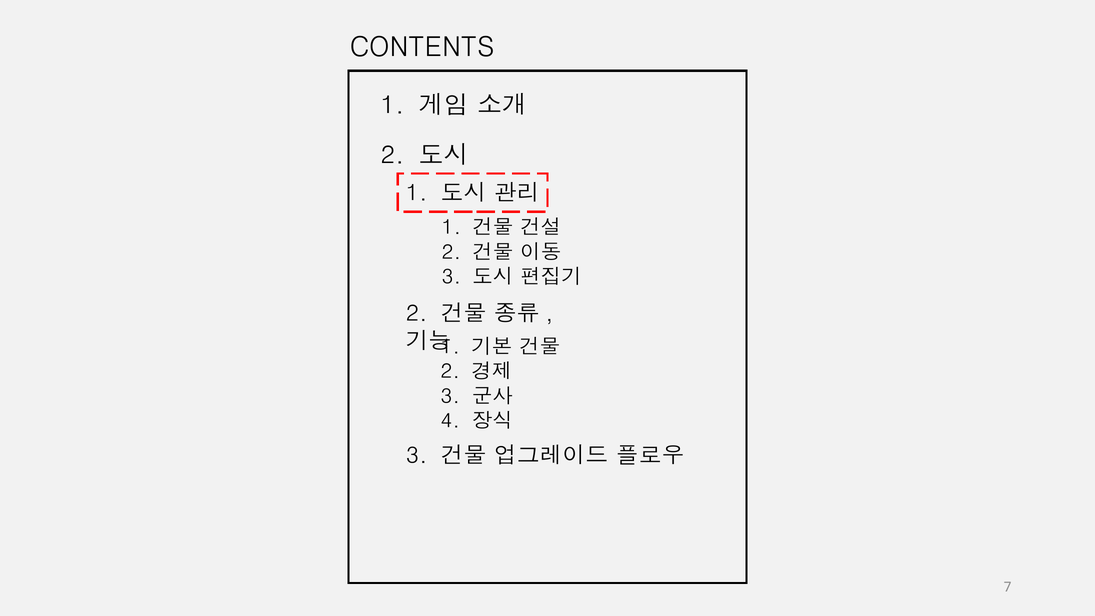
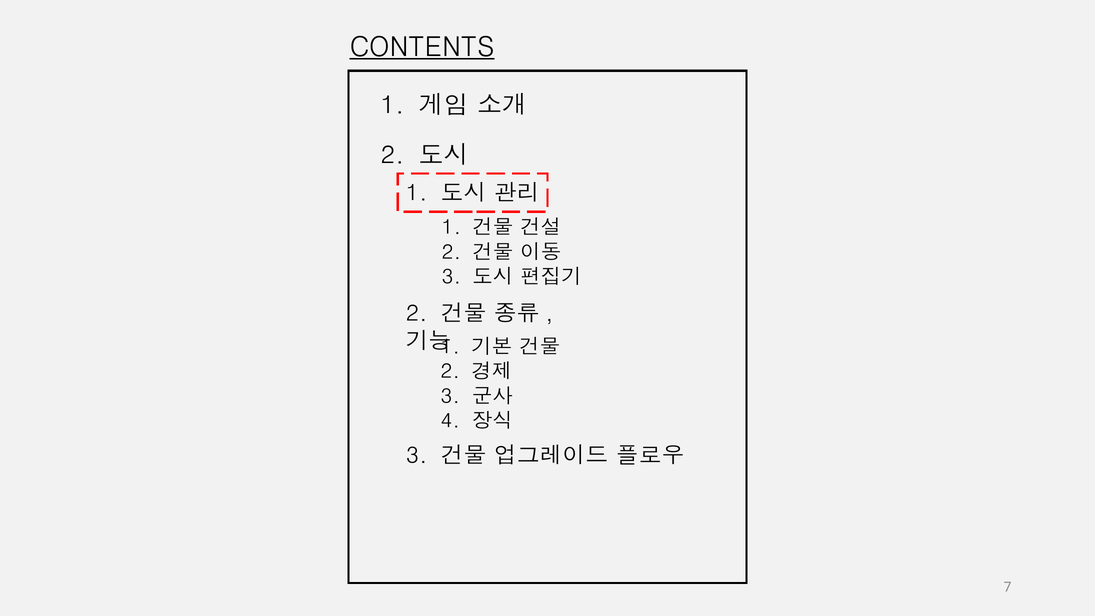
CONTENTS underline: none -> present
